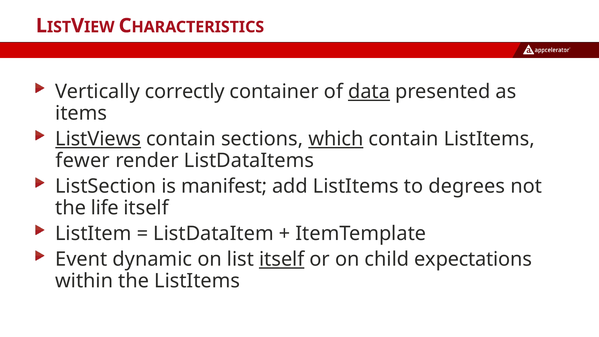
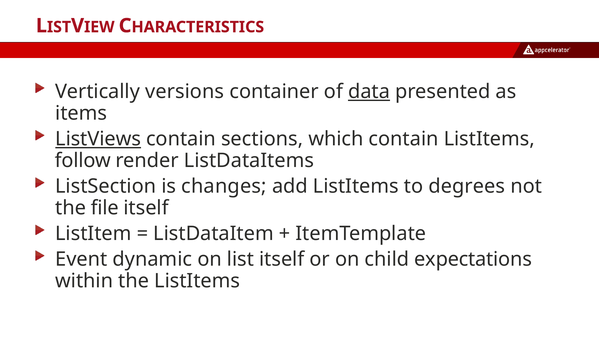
correctly: correctly -> versions
which underline: present -> none
fewer: fewer -> follow
manifest: manifest -> changes
life: life -> file
itself at (282, 259) underline: present -> none
